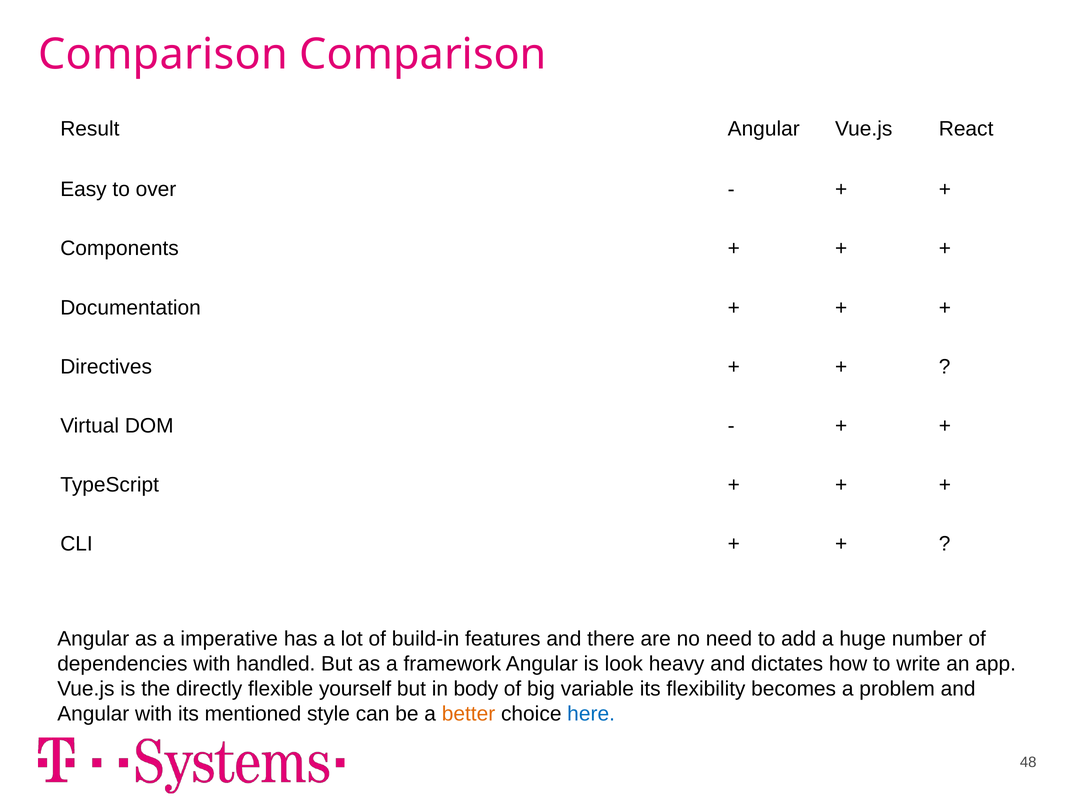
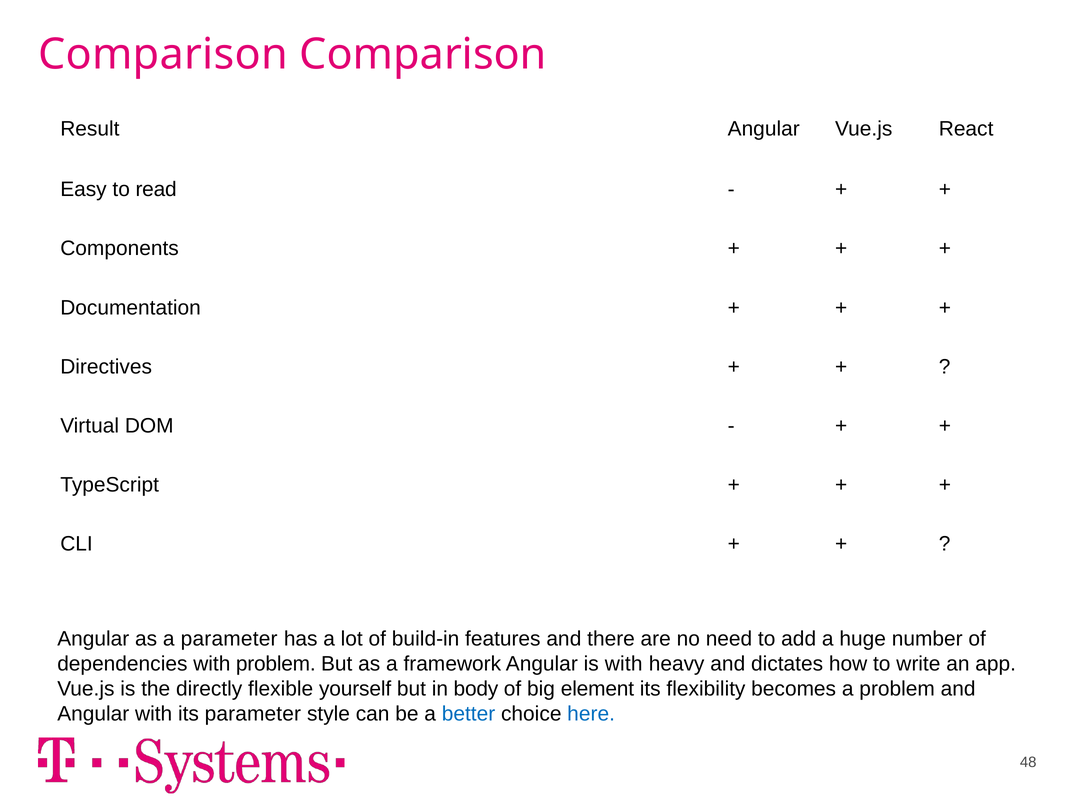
over: over -> read
a imperative: imperative -> parameter
with handled: handled -> problem
is look: look -> with
variable: variable -> element
its mentioned: mentioned -> parameter
better colour: orange -> blue
